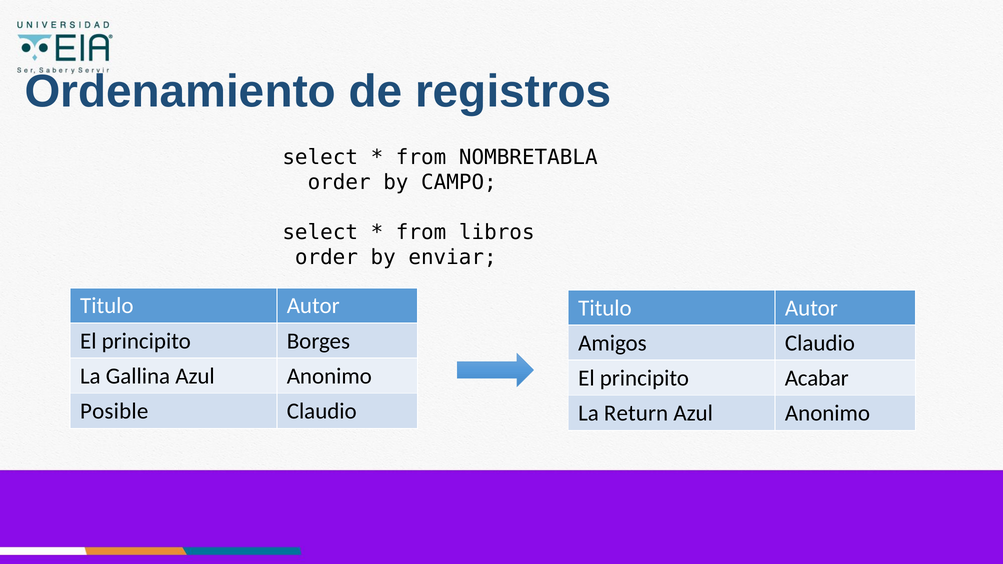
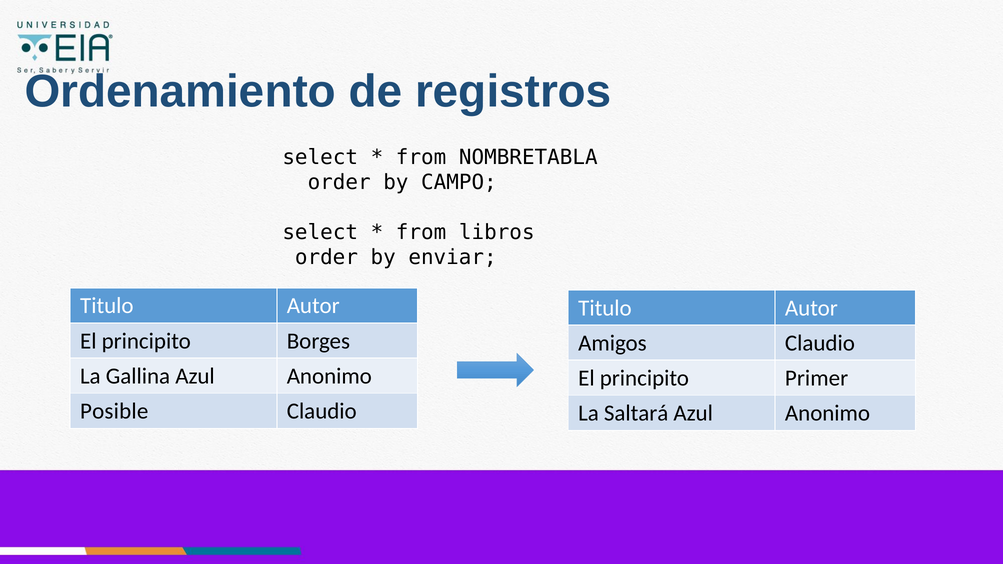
Acabar: Acabar -> Primer
Return: Return -> Saltará
